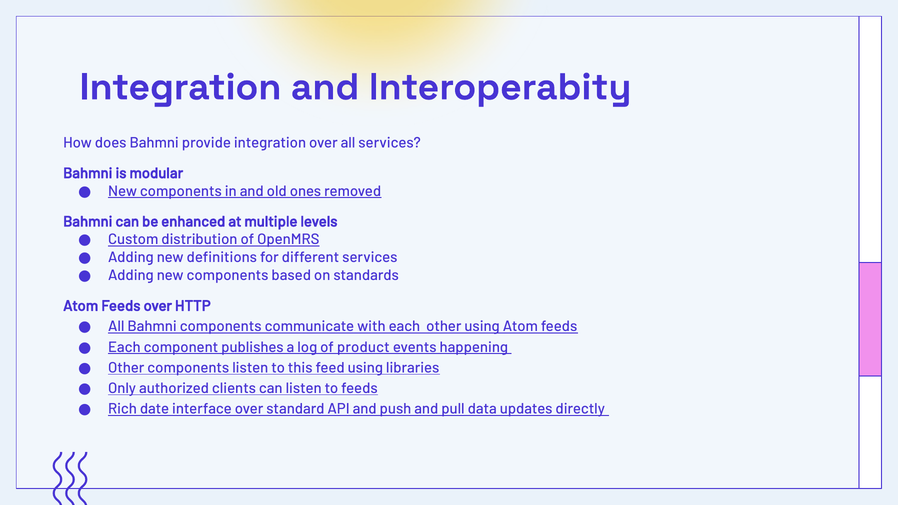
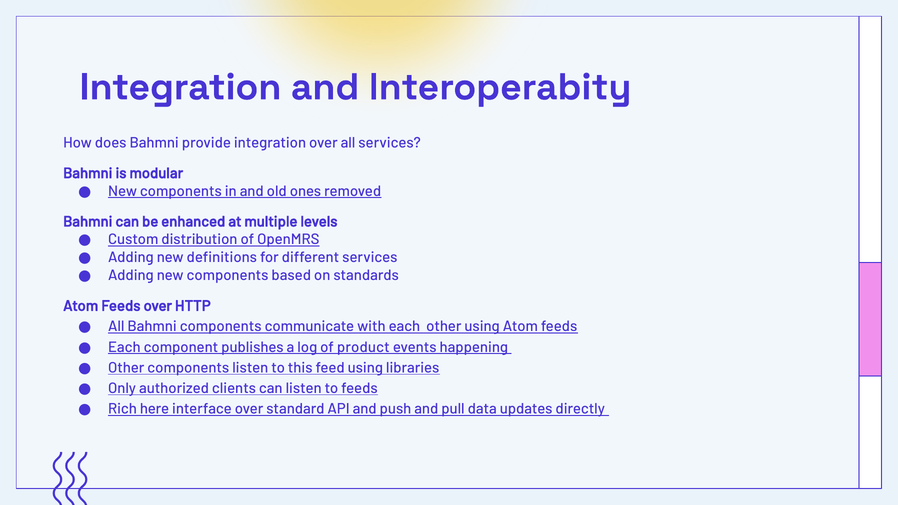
date: date -> here
